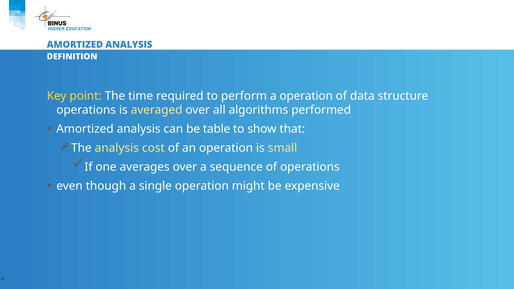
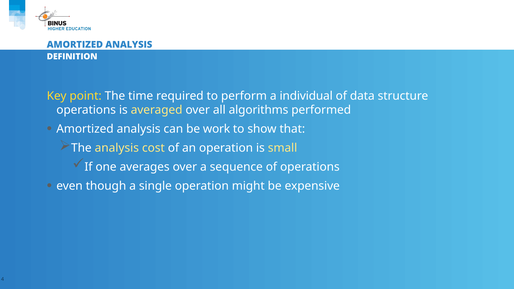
a operation: operation -> individual
table: table -> work
